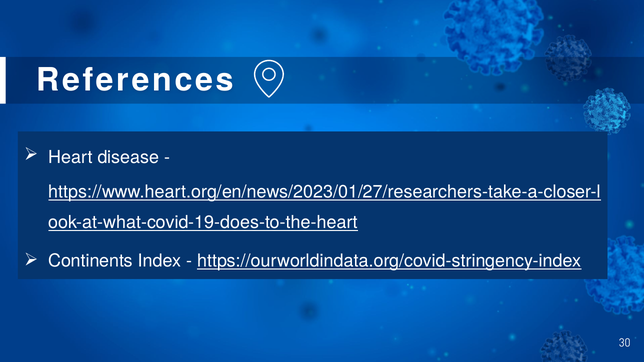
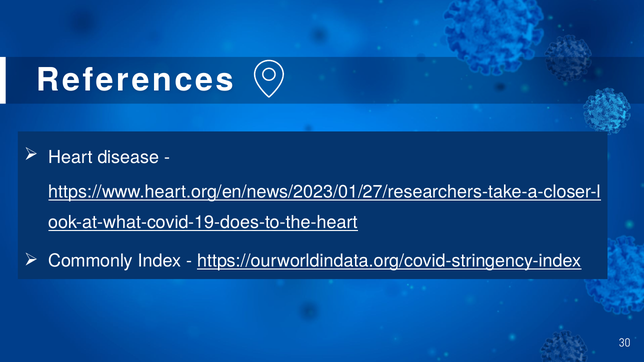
Continents: Continents -> Commonly
